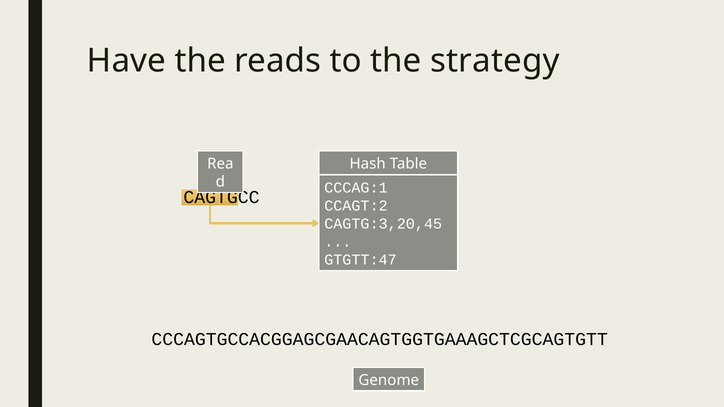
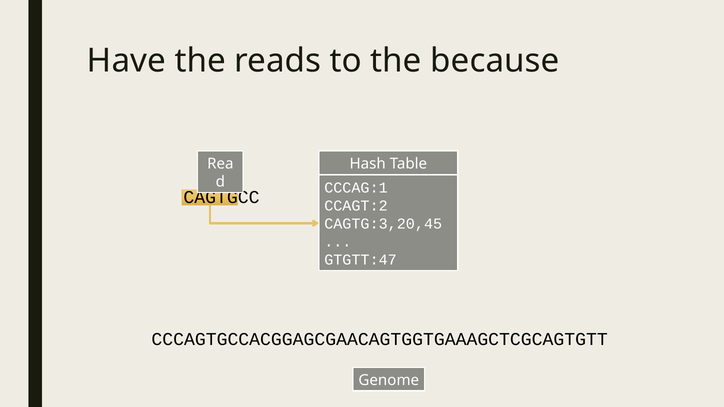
strategy: strategy -> because
